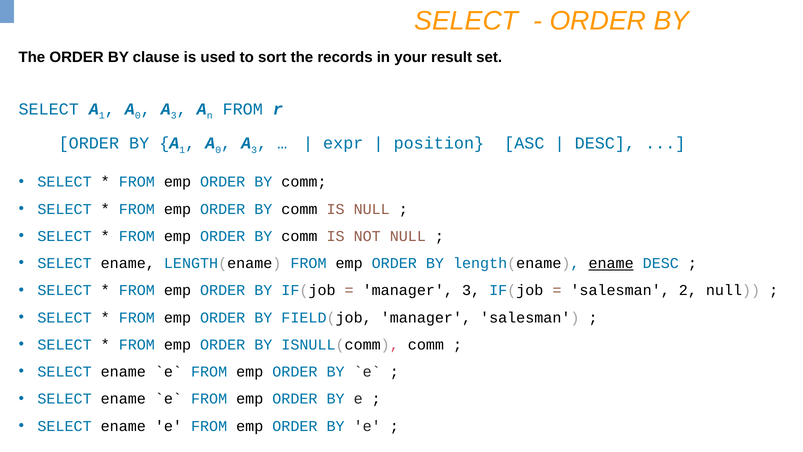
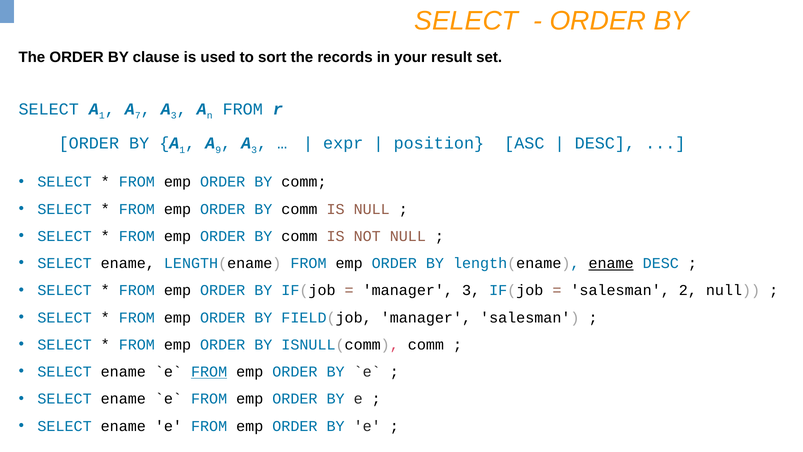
0 at (138, 116): 0 -> 7
0 at (218, 150): 0 -> 9
FROM at (209, 372) underline: none -> present
